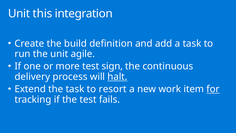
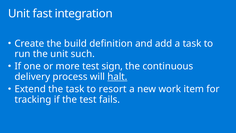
this: this -> fast
agile: agile -> such
for underline: present -> none
